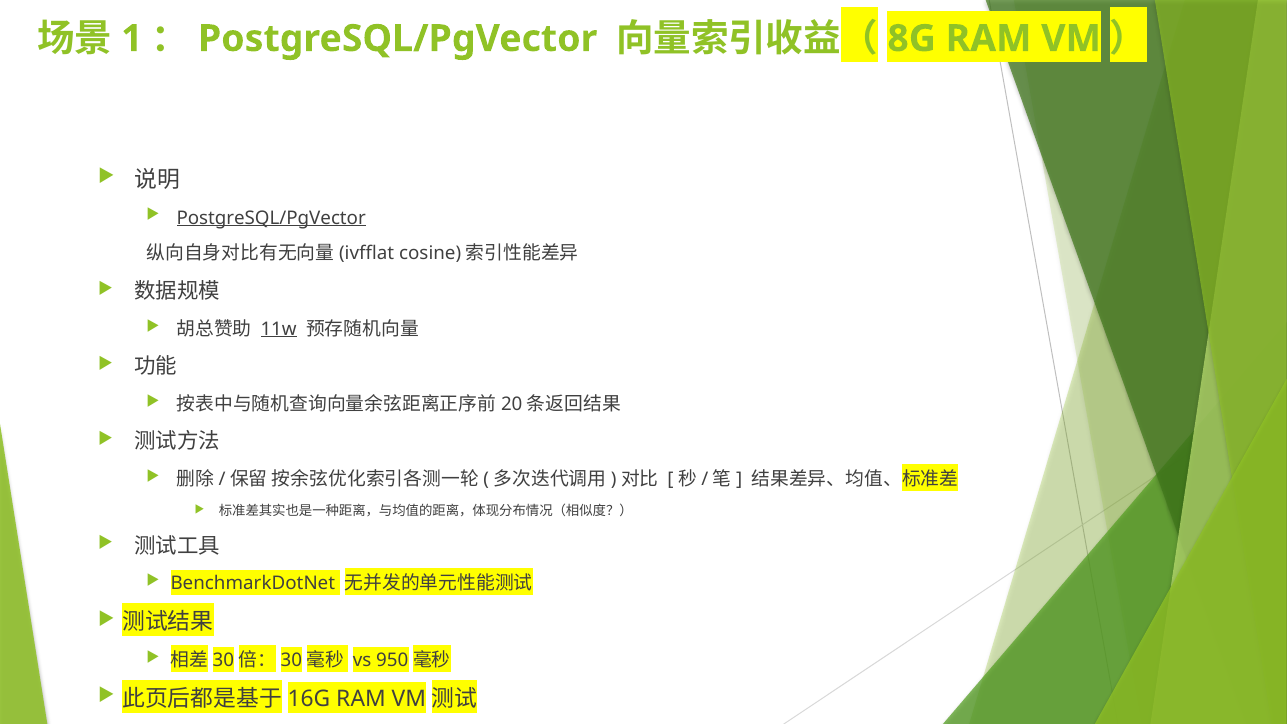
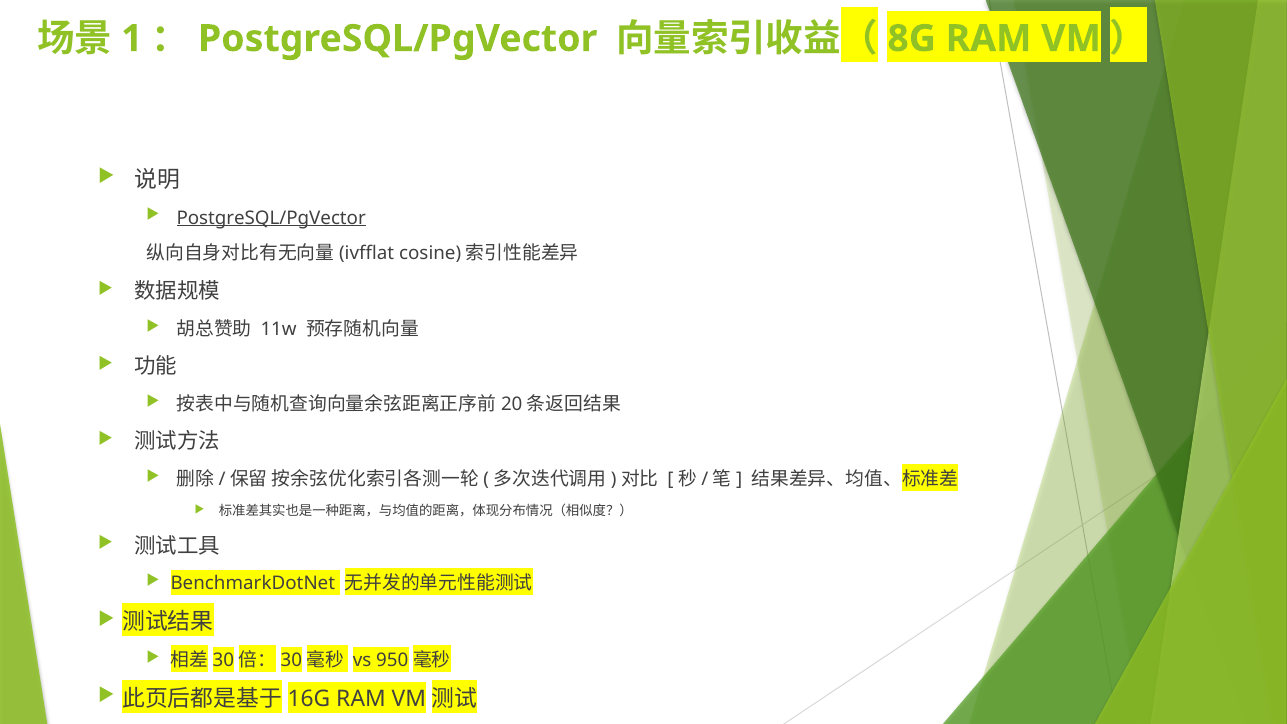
11w underline: present -> none
